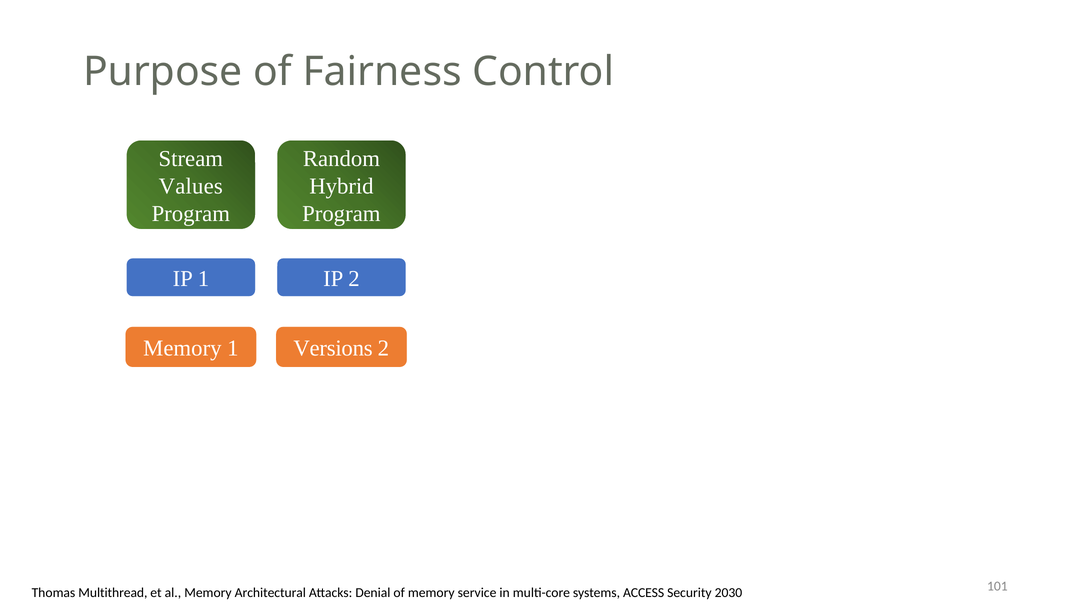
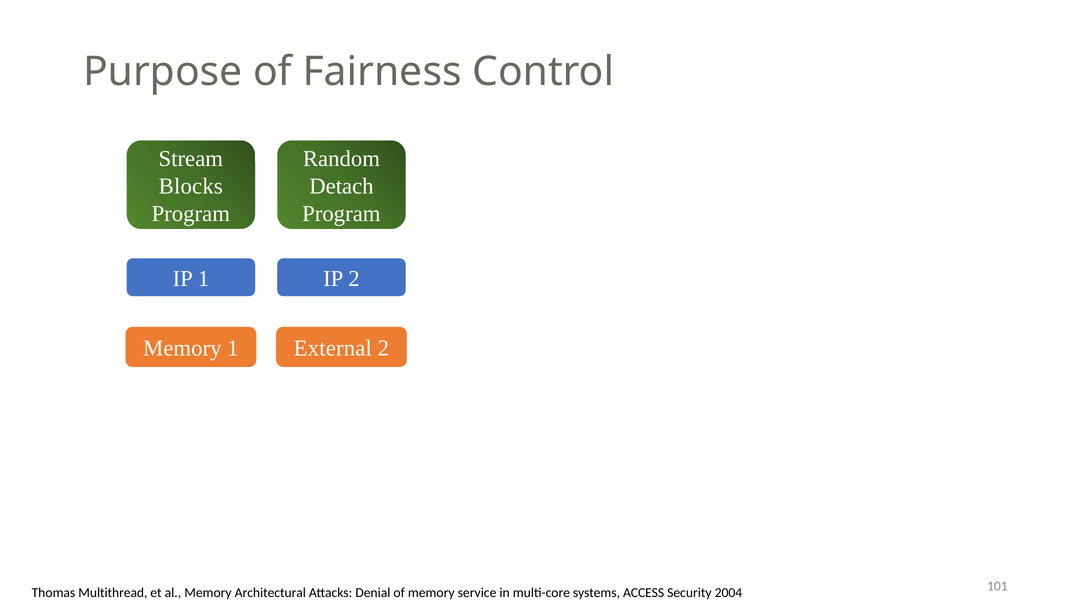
Values: Values -> Blocks
Hybrid: Hybrid -> Detach
Versions: Versions -> External
2030: 2030 -> 2004
